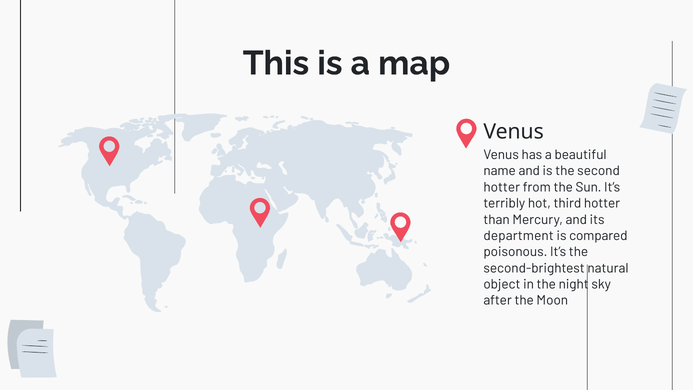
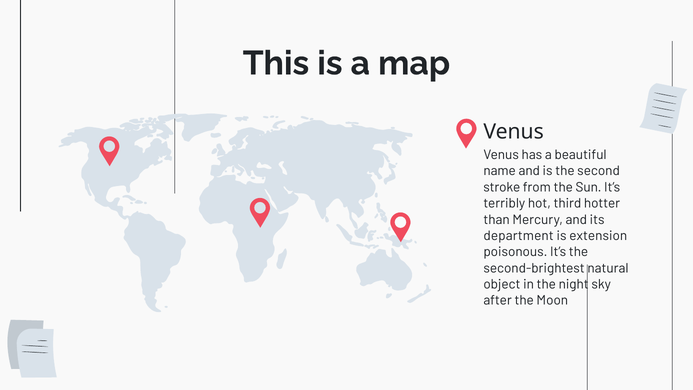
hotter at (502, 187): hotter -> stroke
compared: compared -> extension
